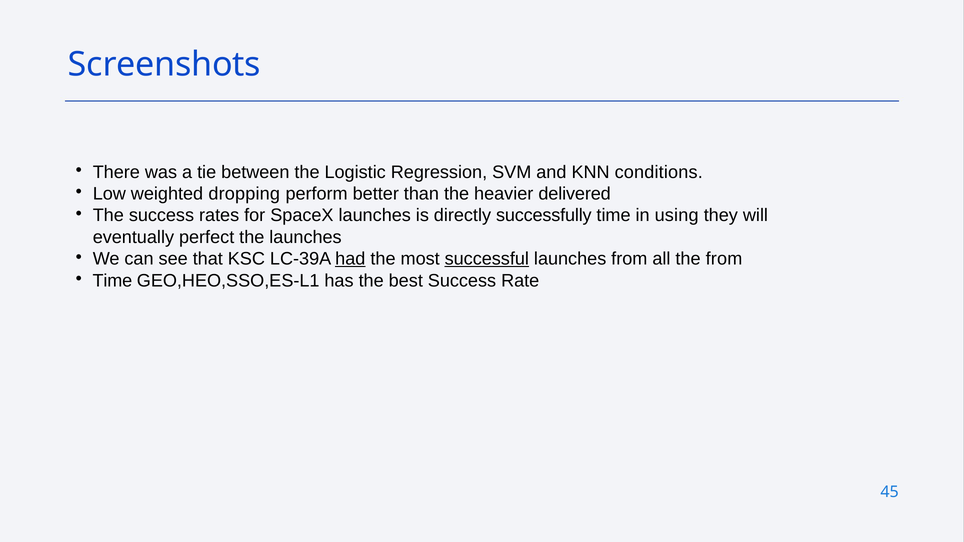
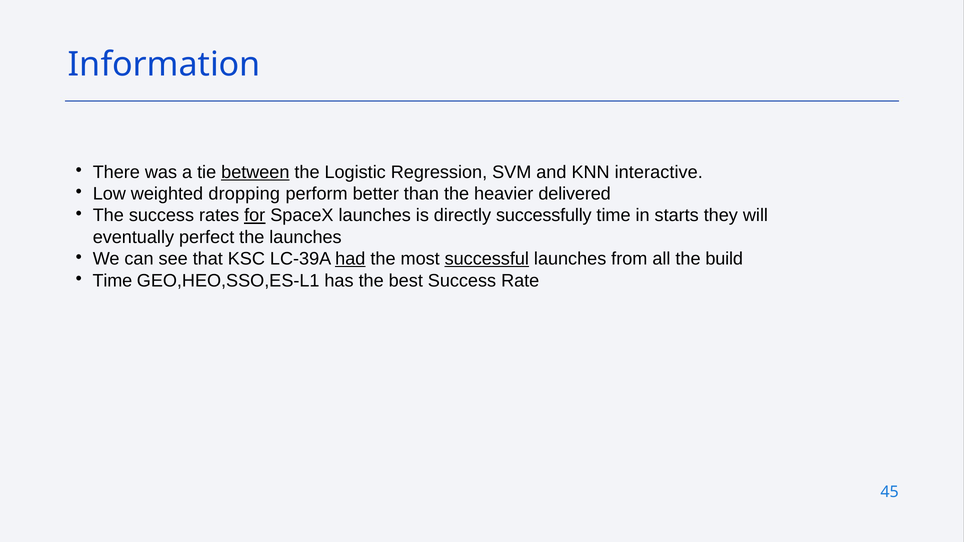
Screenshots: Screenshots -> Information
between underline: none -> present
conditions: conditions -> interactive
for underline: none -> present
using: using -> starts
the from: from -> build
